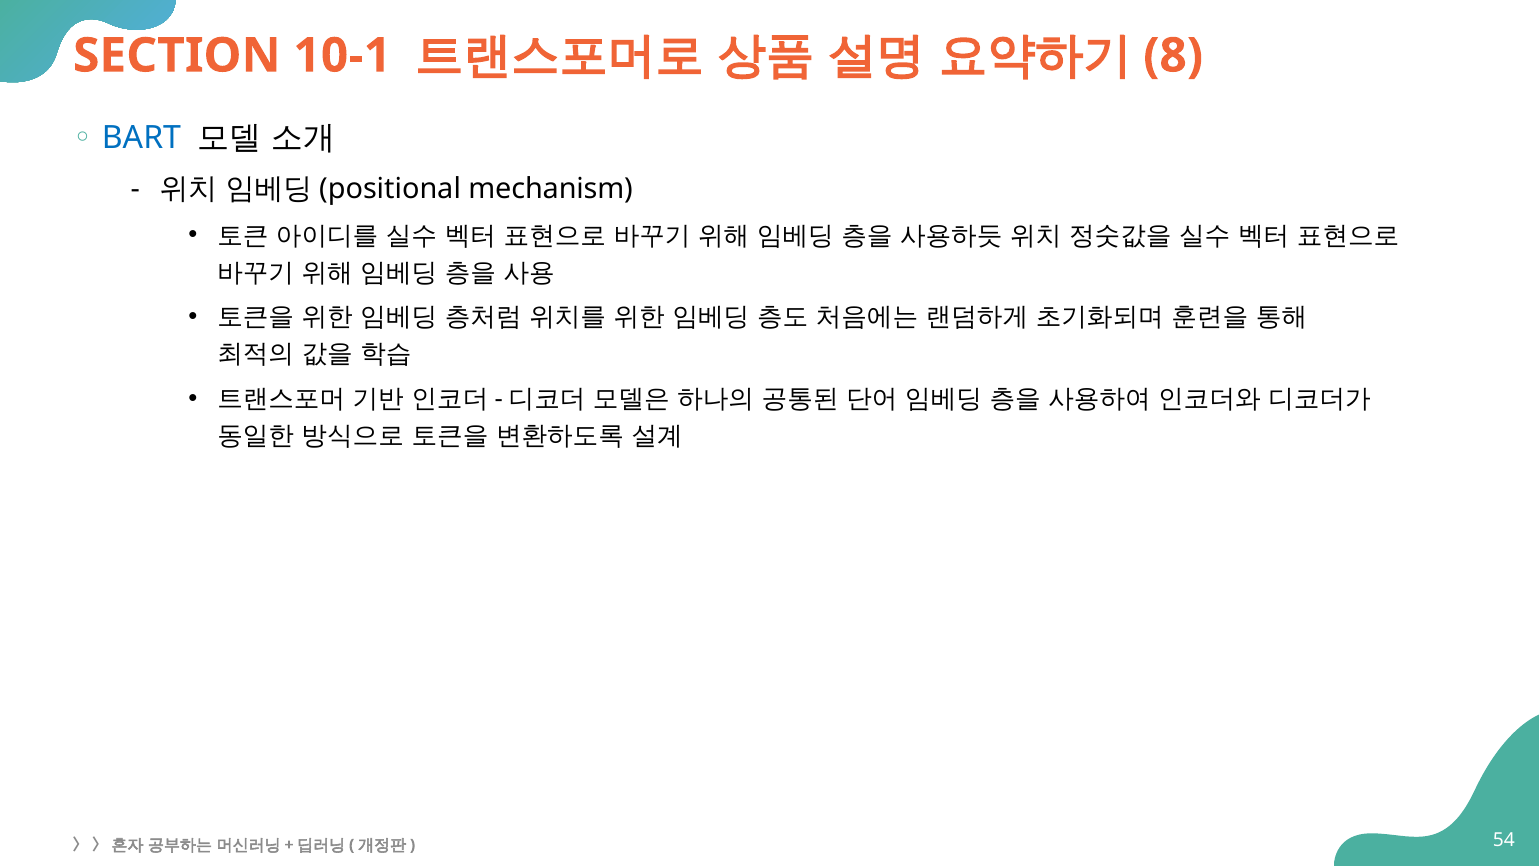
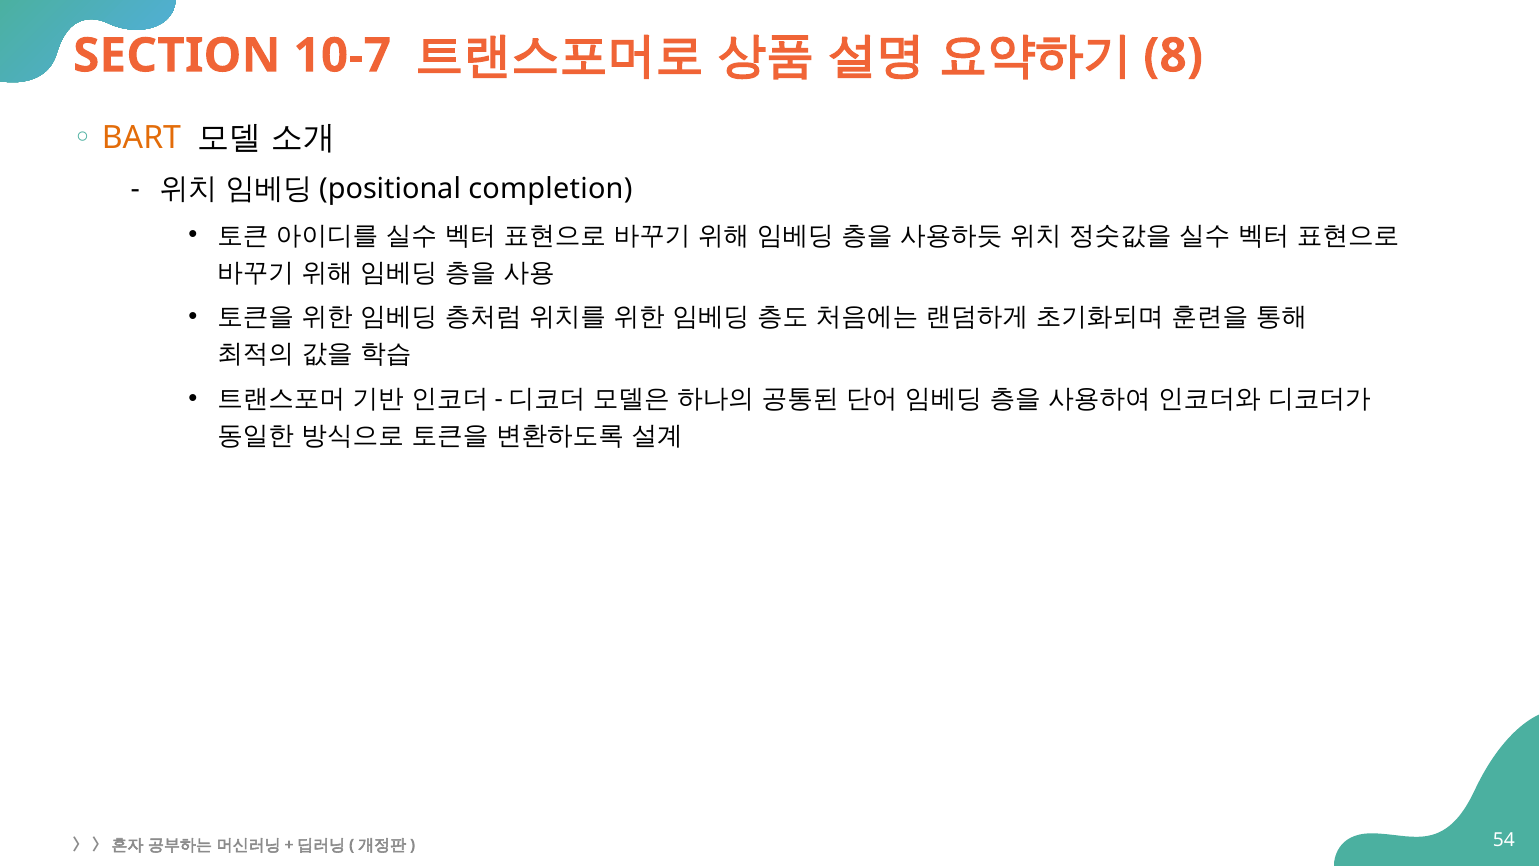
10-1: 10-1 -> 10-7
BART colour: blue -> orange
mechanism: mechanism -> completion
